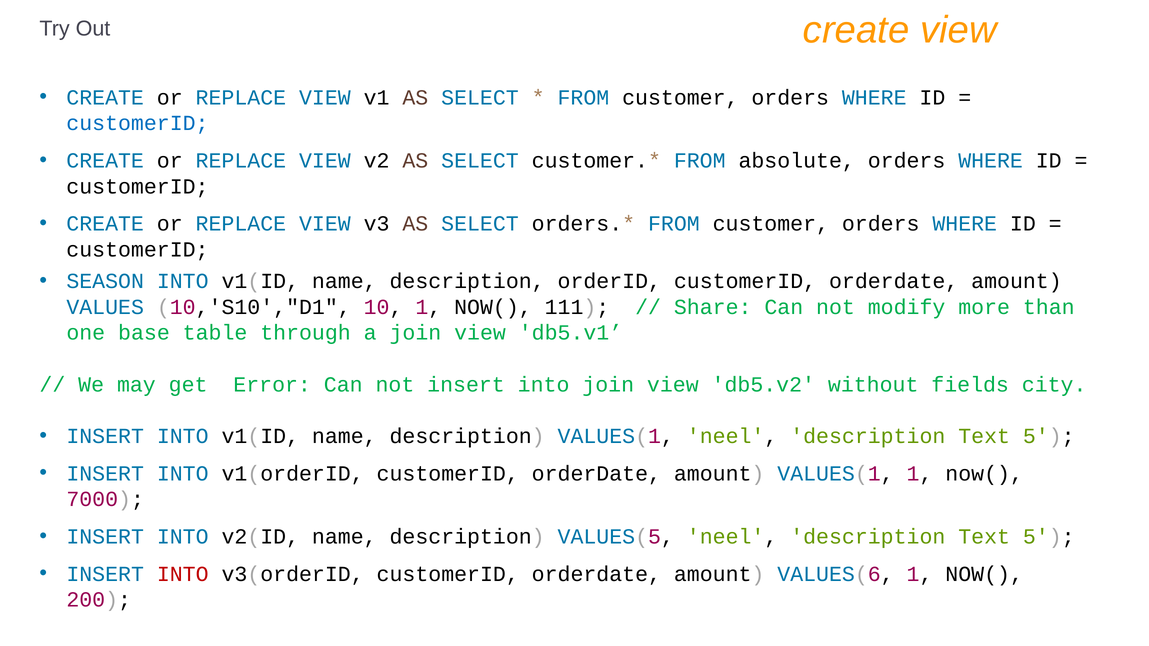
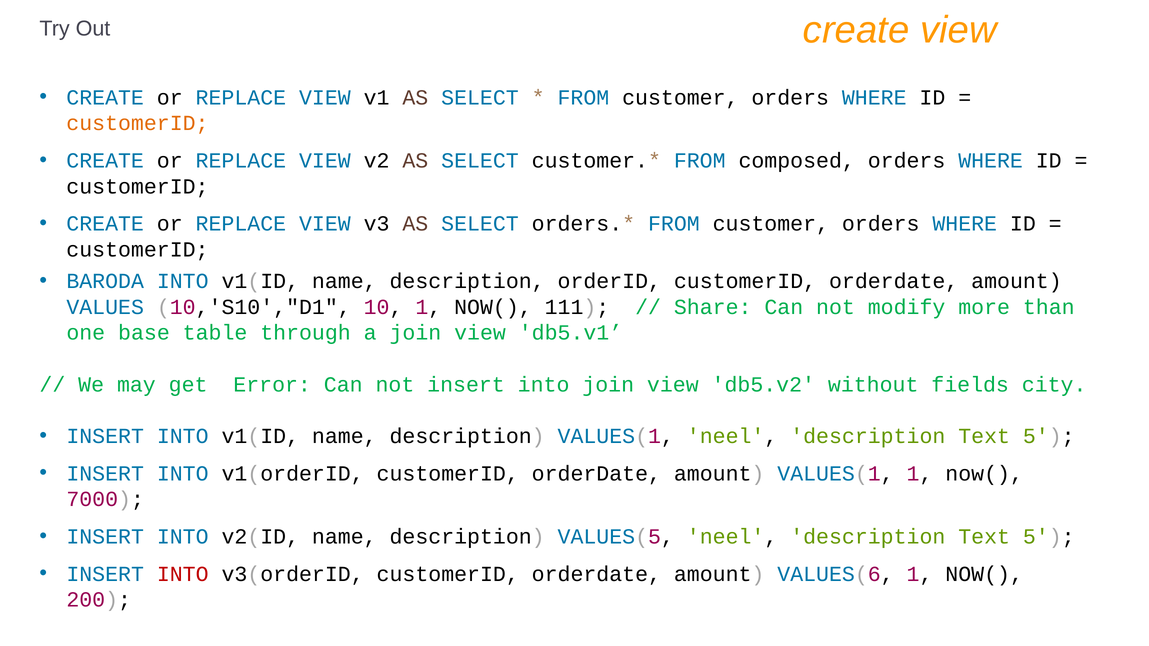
customerID at (137, 123) colour: blue -> orange
absolute: absolute -> composed
SEASON: SEASON -> BARODA
